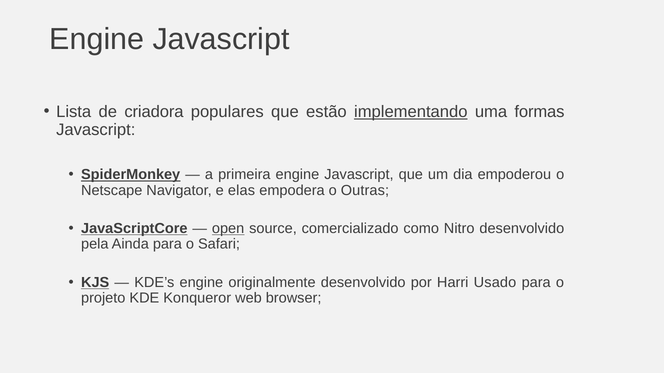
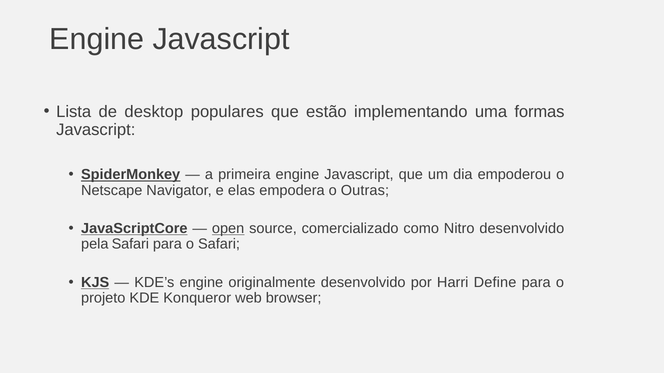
criadora: criadora -> desktop
implementando underline: present -> none
pela Ainda: Ainda -> Safari
Usado: Usado -> Define
